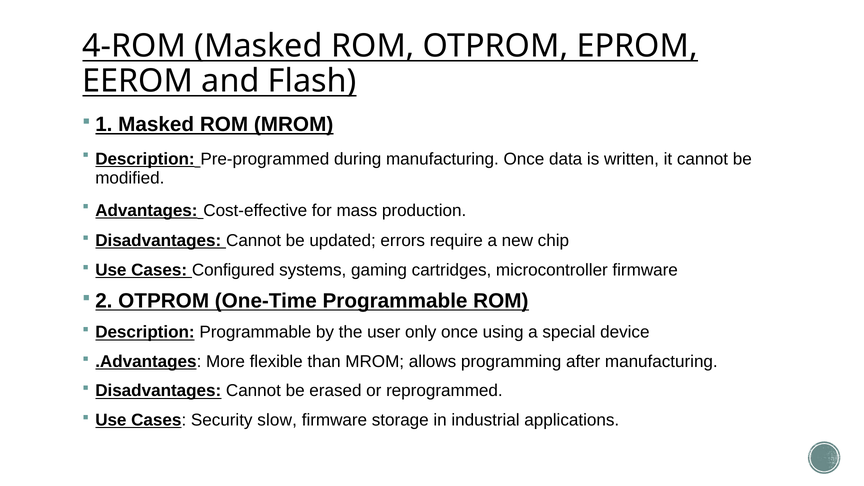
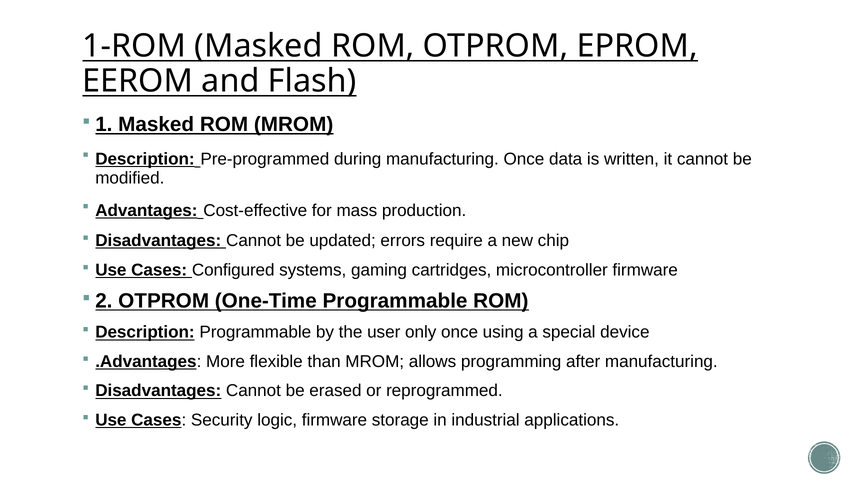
4-ROM: 4-ROM -> 1-ROM
slow: slow -> logic
